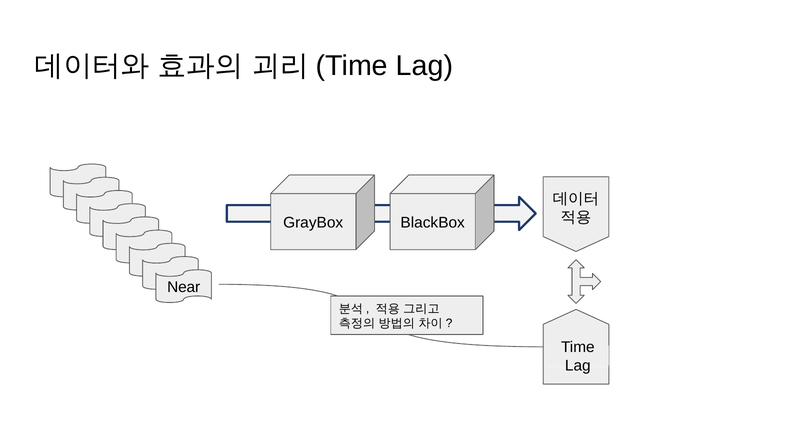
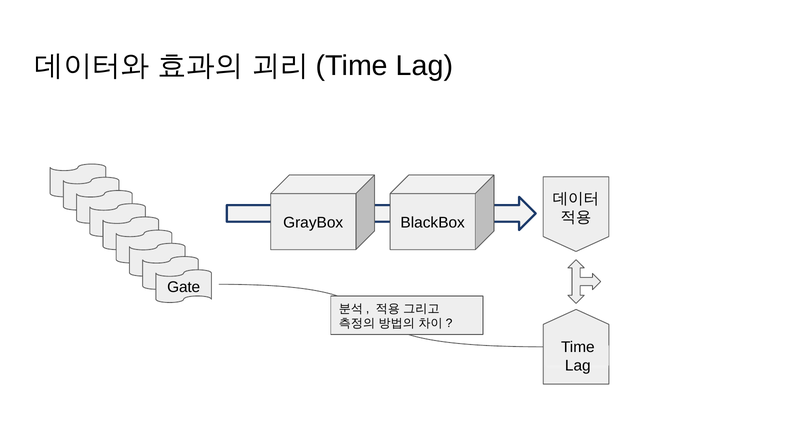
Near: Near -> Gate
